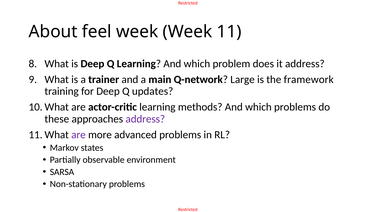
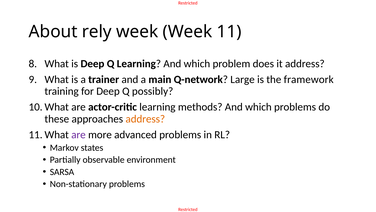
feel: feel -> rely
updates: updates -> possibly
address at (145, 119) colour: purple -> orange
